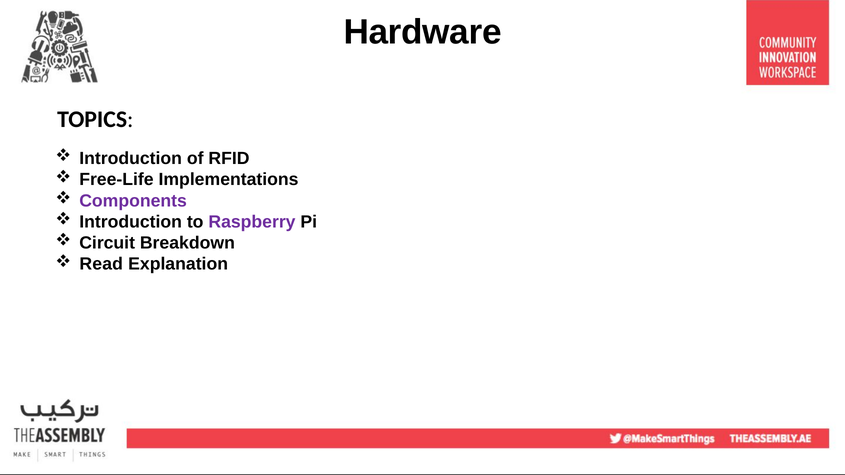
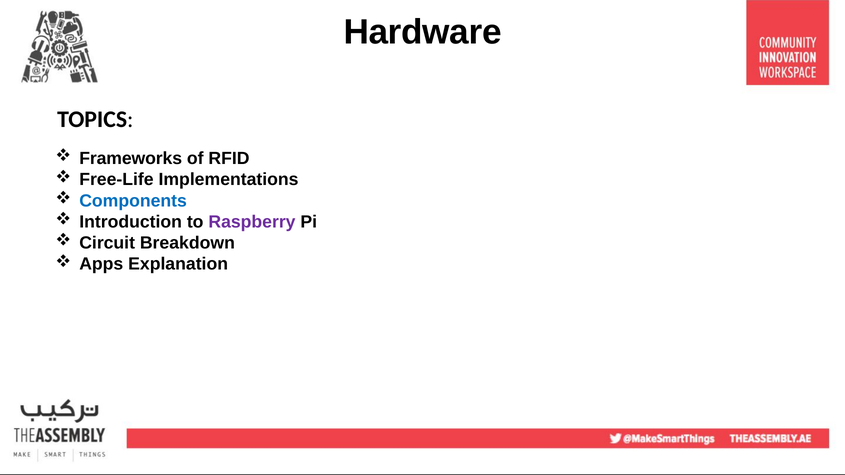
Introduction at (131, 159): Introduction -> Frameworks
Components colour: purple -> blue
Read: Read -> Apps
